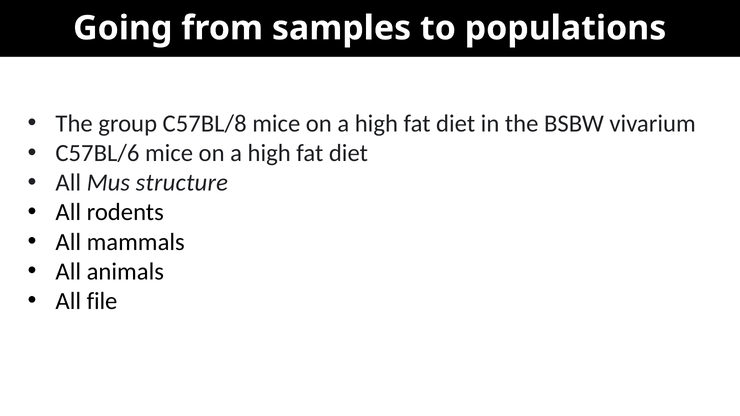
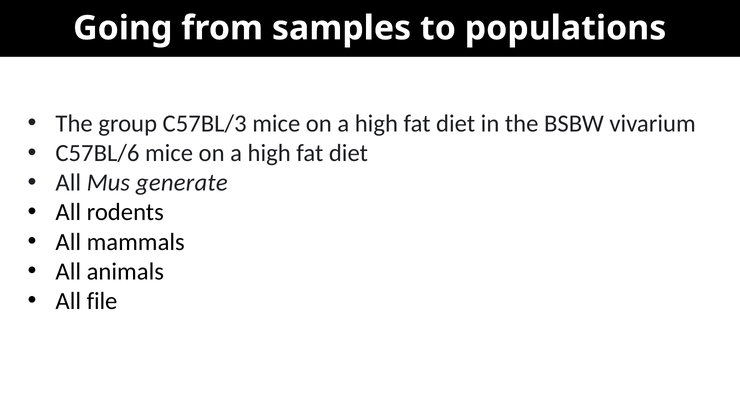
C57BL/8: C57BL/8 -> C57BL/3
structure: structure -> generate
